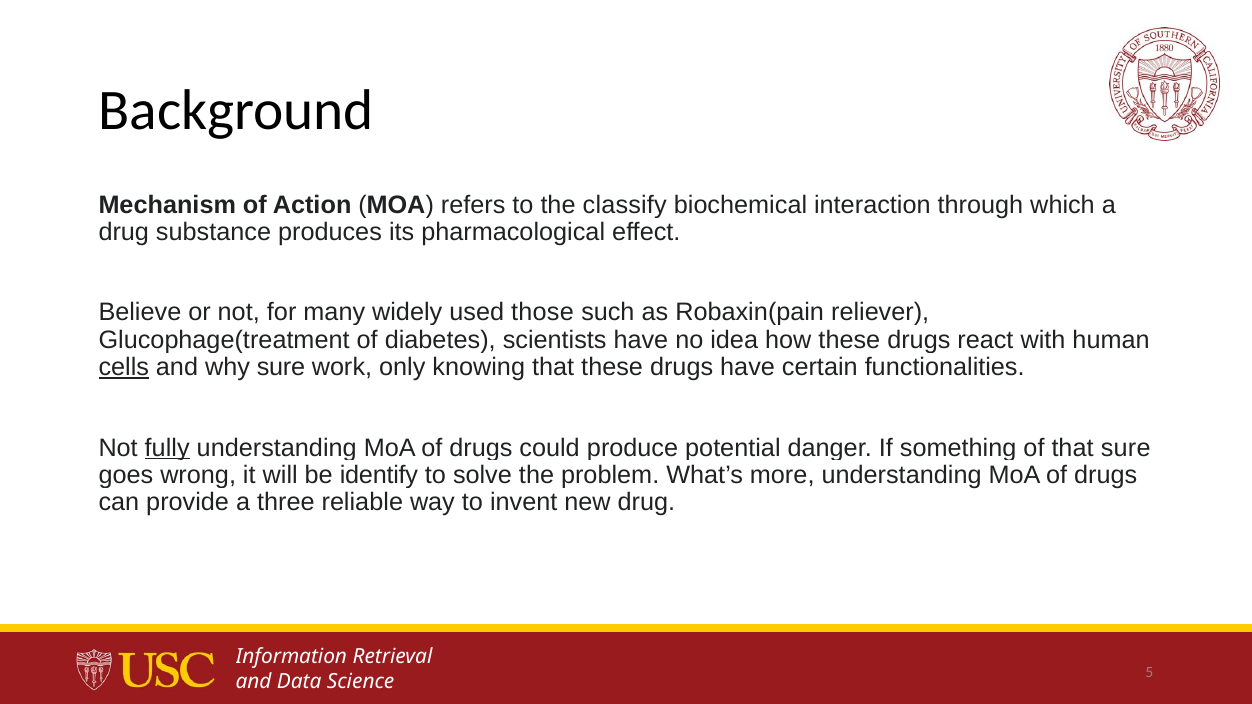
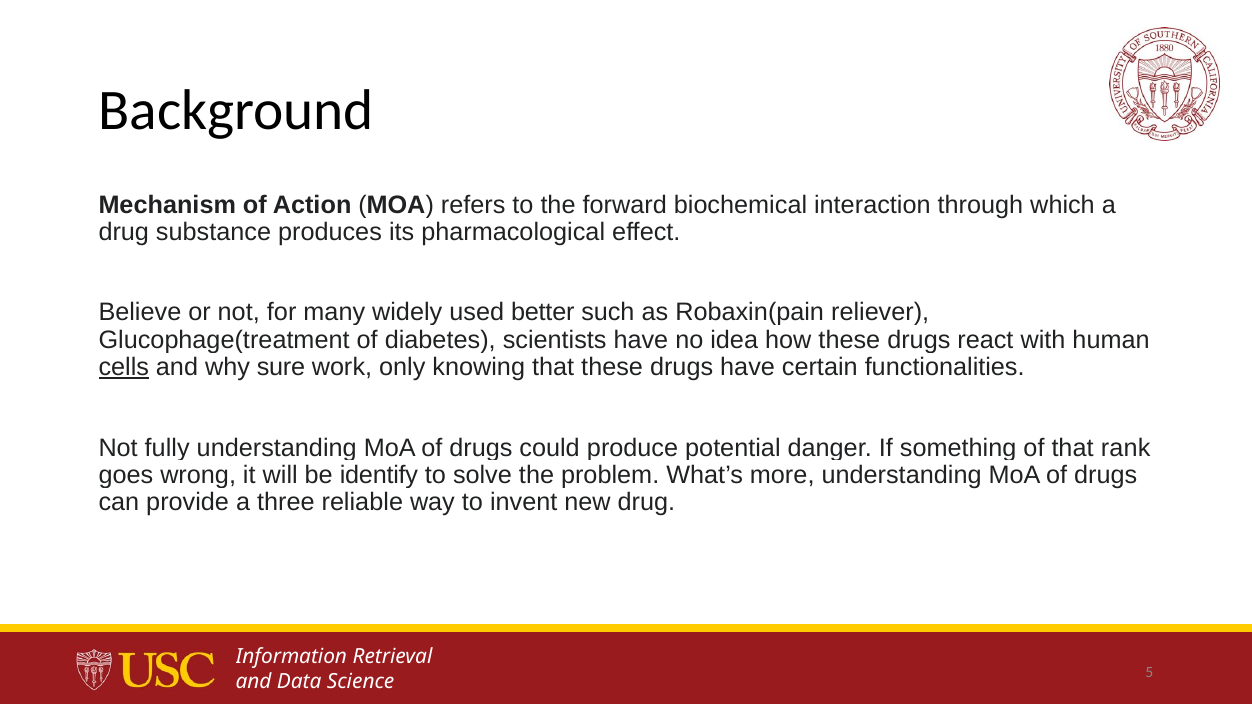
classify: classify -> forward
those: those -> better
fully underline: present -> none
that sure: sure -> rank
